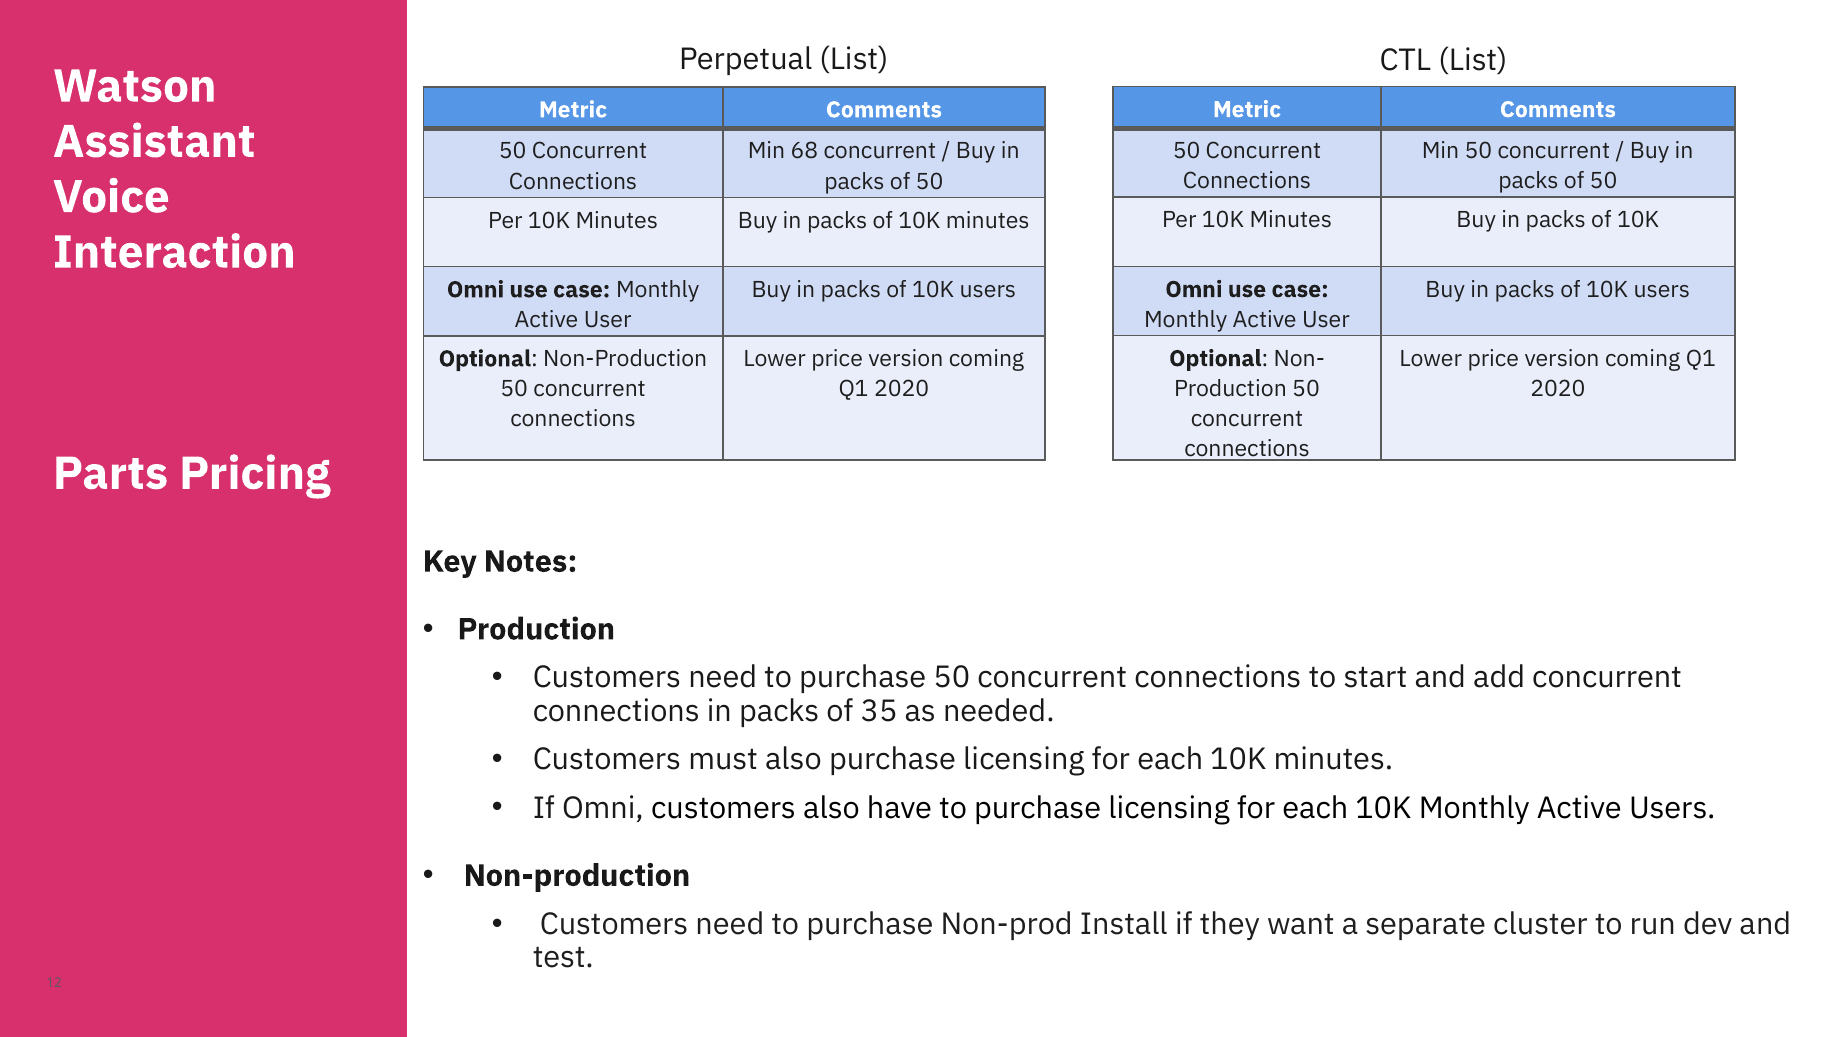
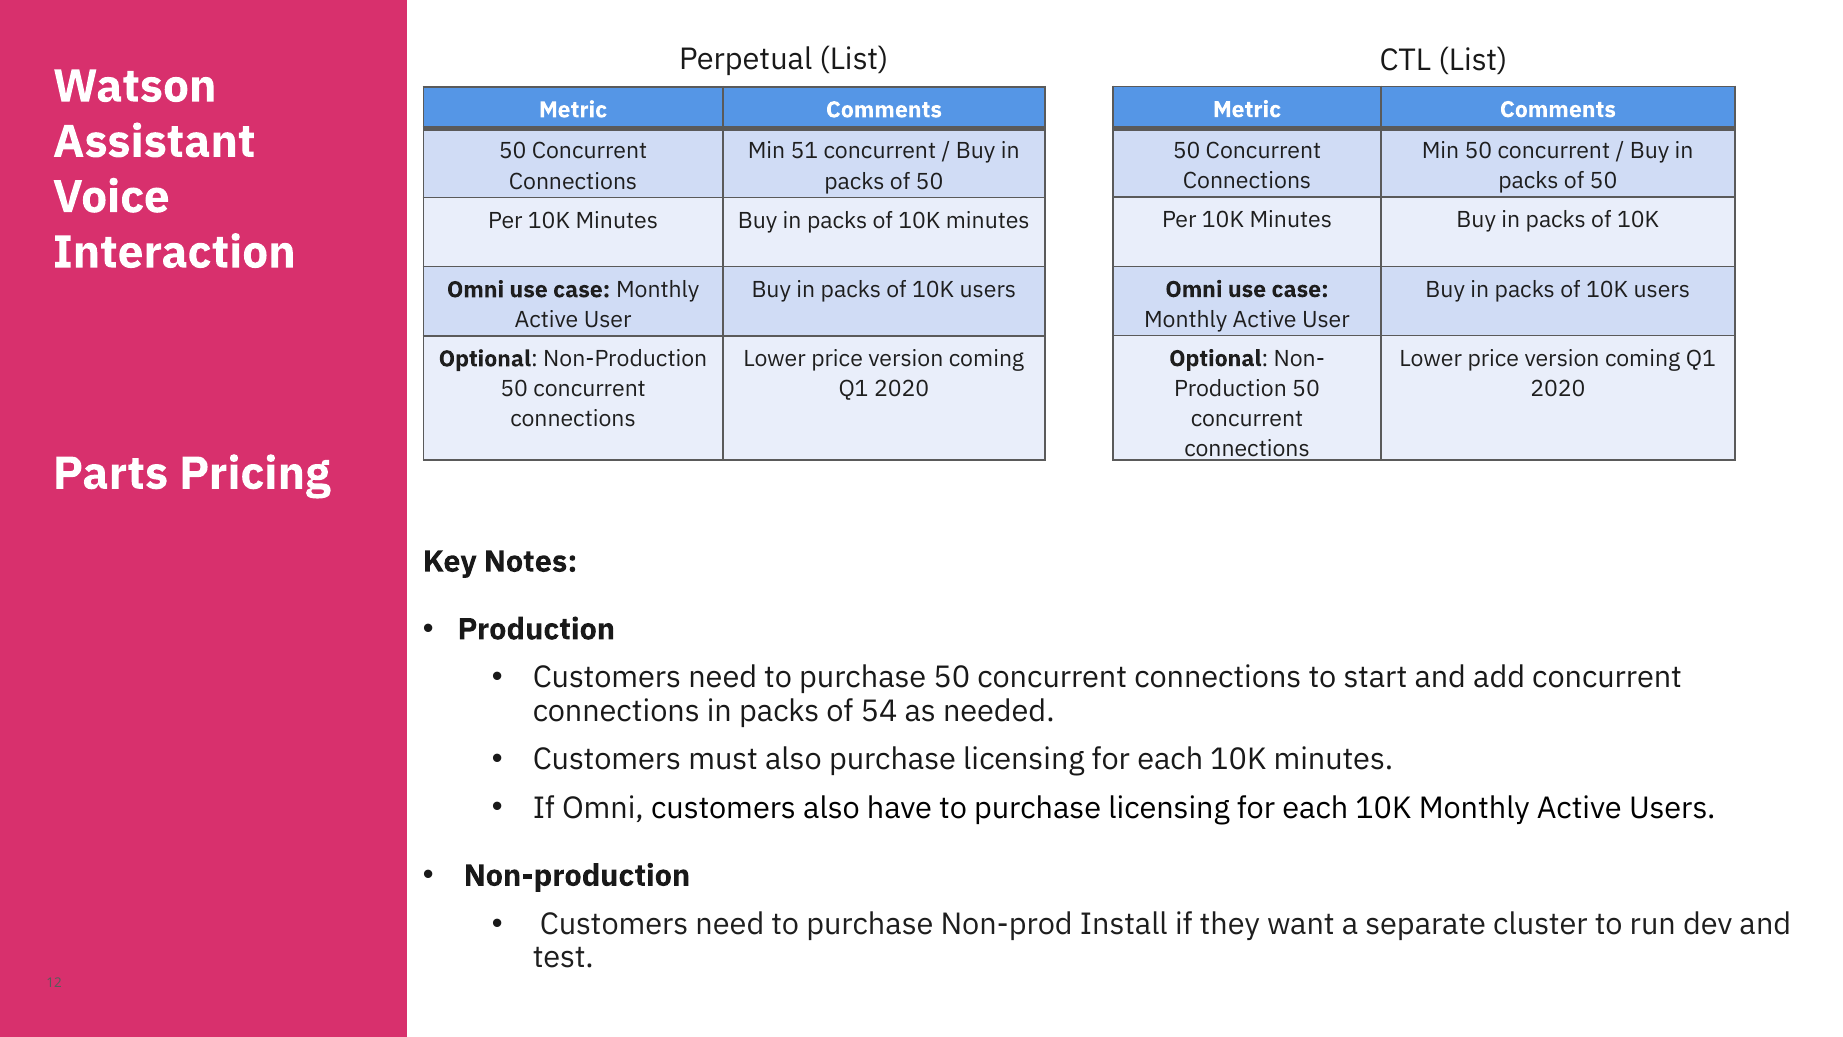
68: 68 -> 51
35: 35 -> 54
